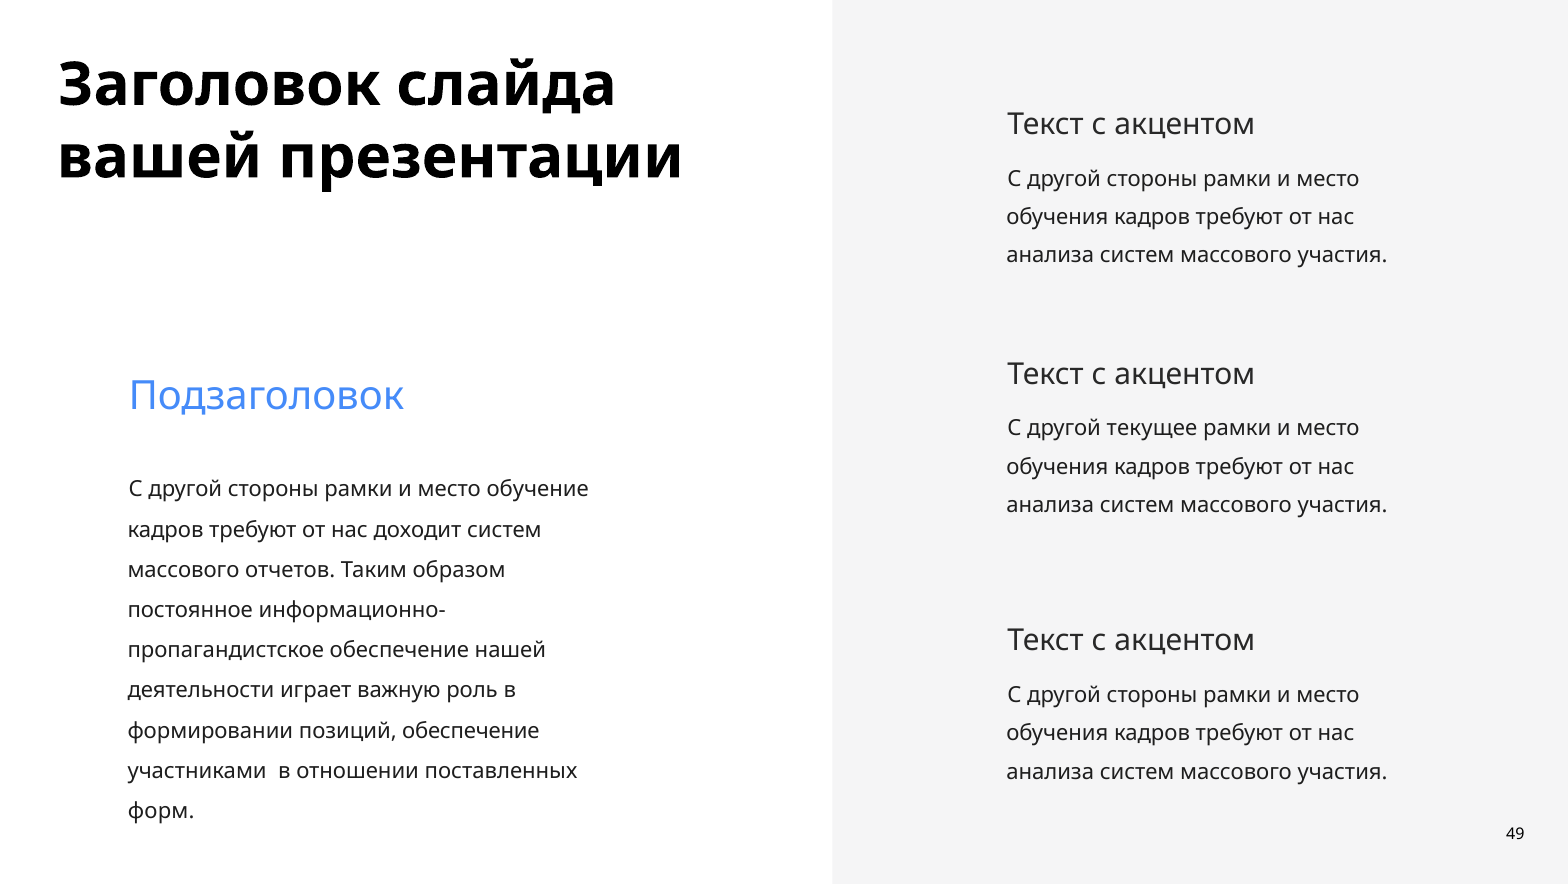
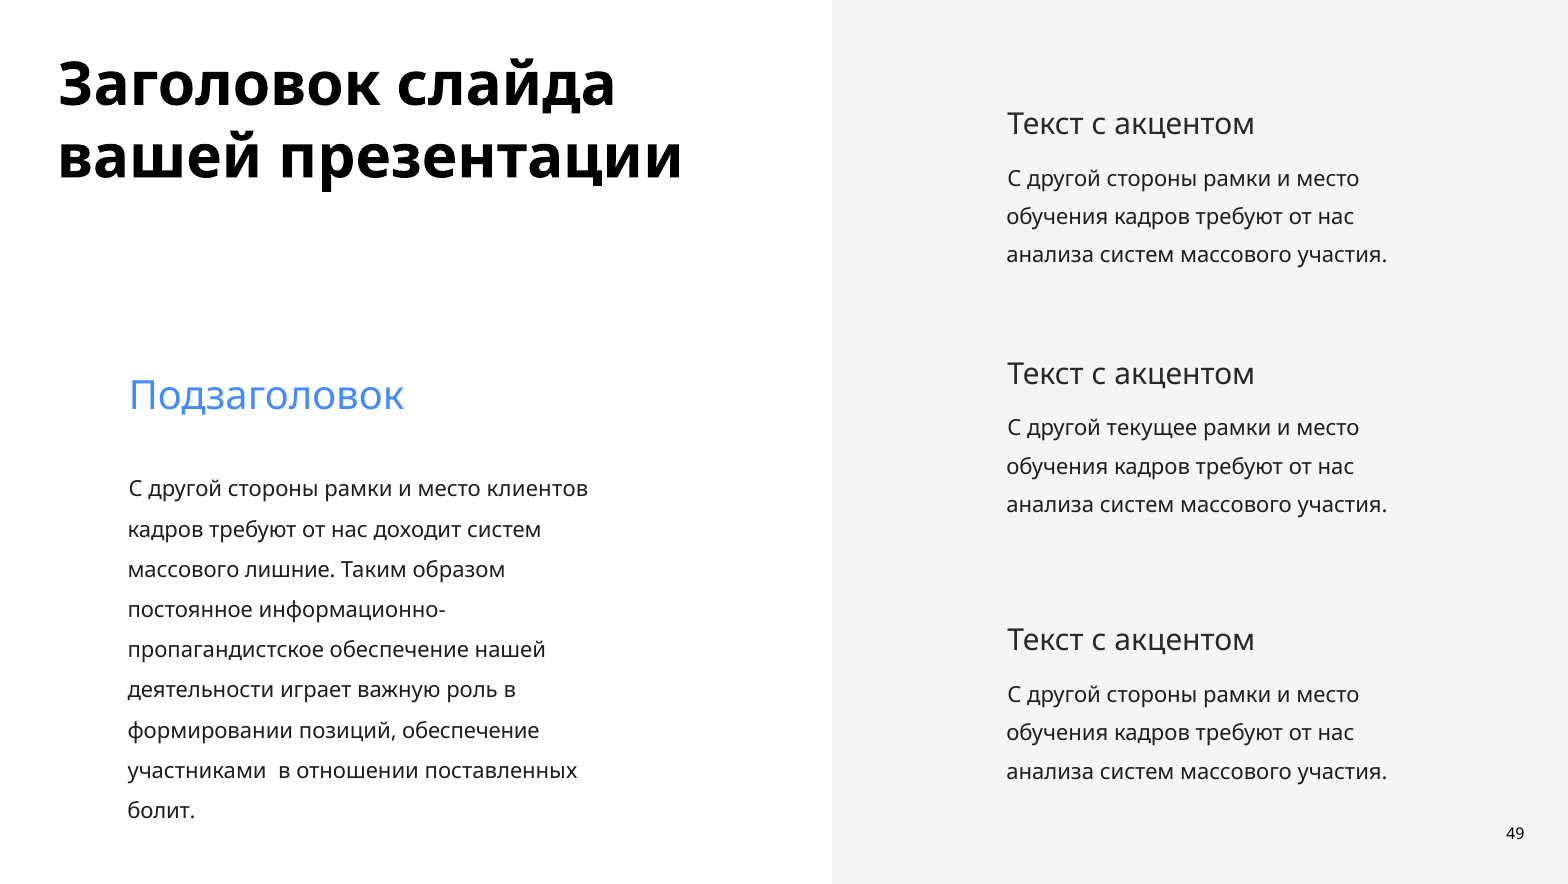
обучение: обучение -> клиентов
отчетов: отчетов -> лишние
форм: форм -> болит
